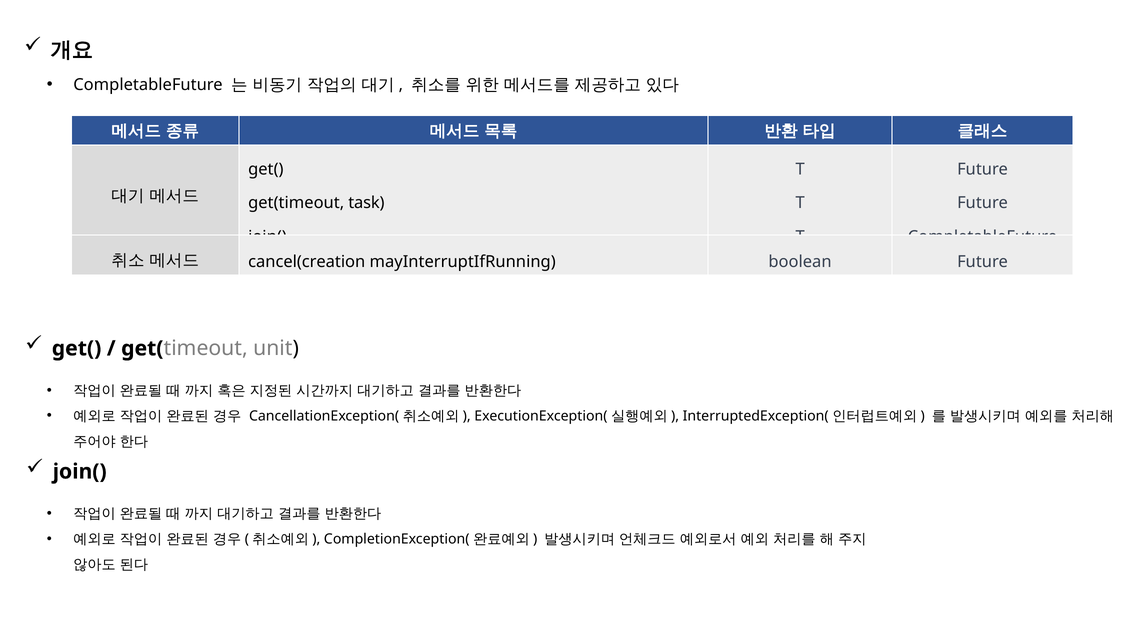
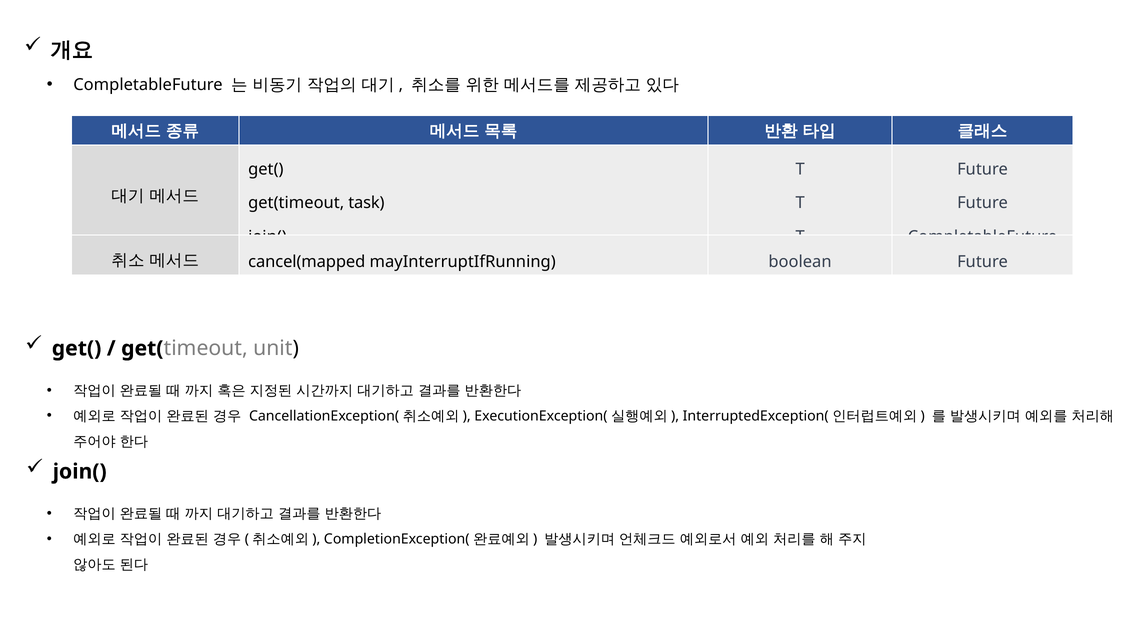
cancel(creation: cancel(creation -> cancel(mapped
